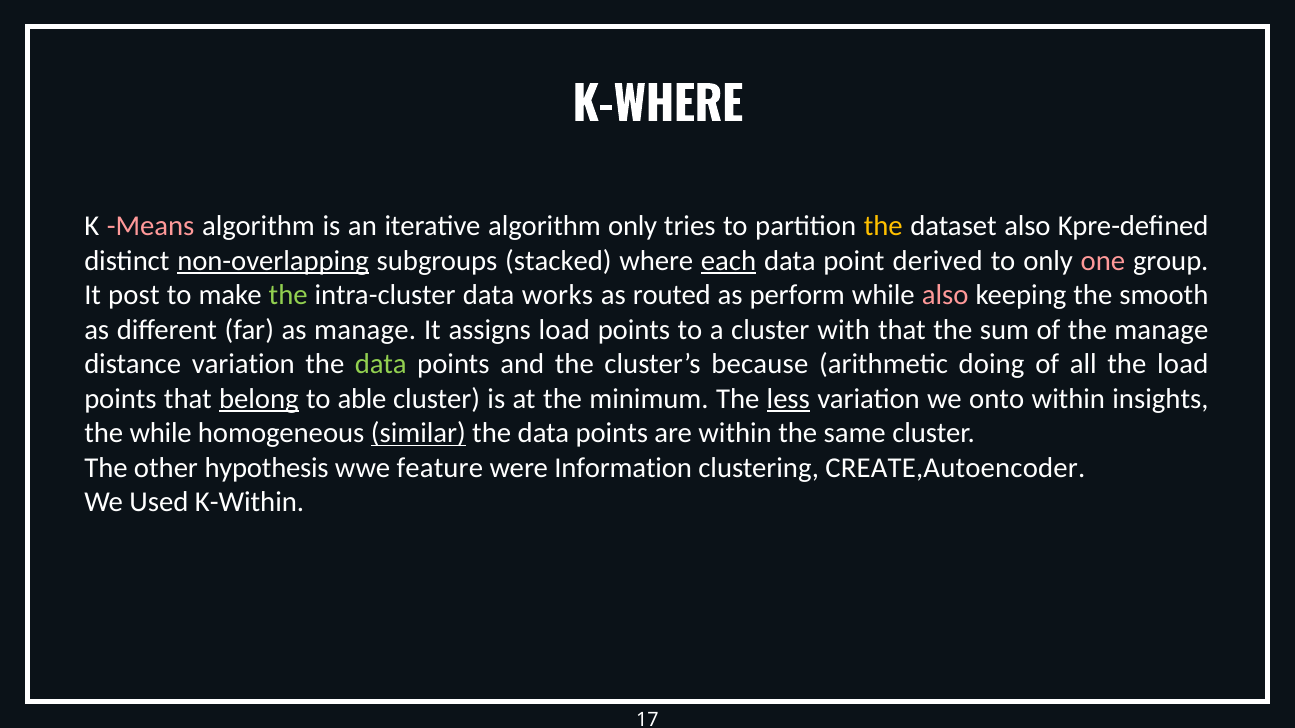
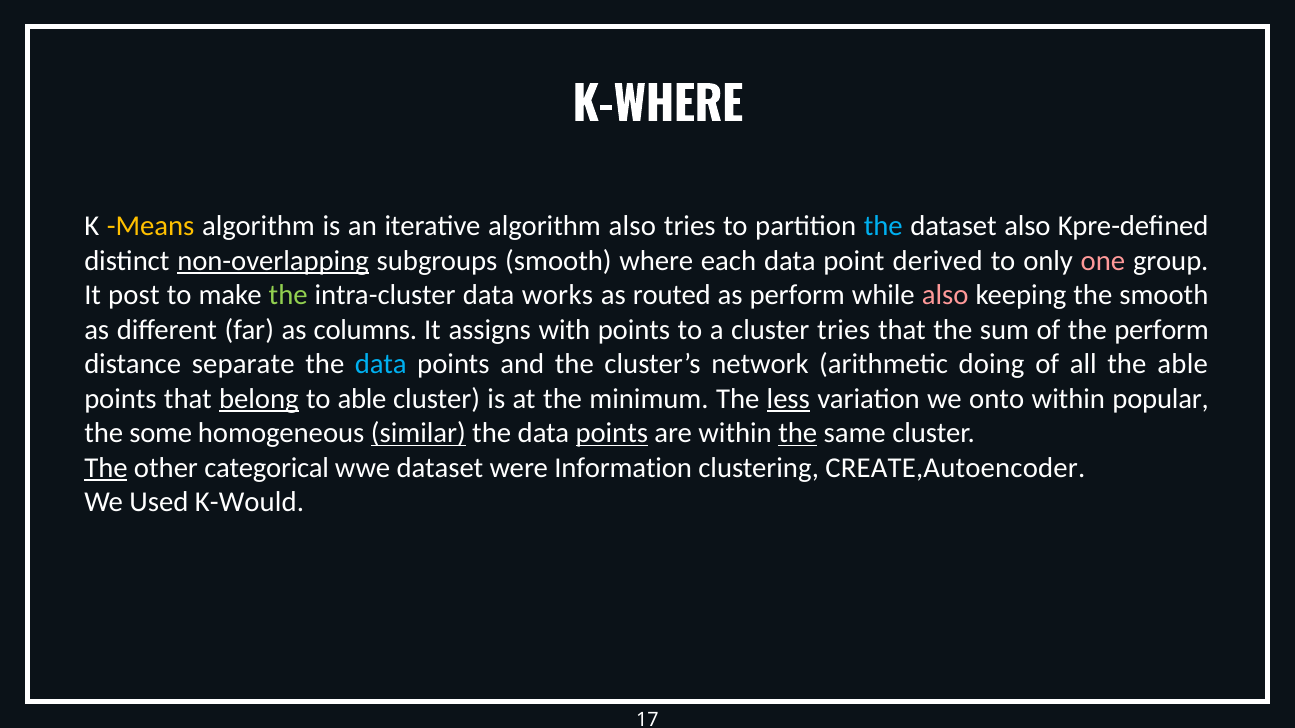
Means colour: pink -> yellow
algorithm only: only -> also
the at (883, 226) colour: yellow -> light blue
subgroups stacked: stacked -> smooth
each underline: present -> none
as manage: manage -> columns
assigns load: load -> with
cluster with: with -> tries
the manage: manage -> perform
distance variation: variation -> separate
data at (381, 364) colour: light green -> light blue
because: because -> network
the load: load -> able
insights: insights -> popular
the while: while -> some
points at (612, 434) underline: none -> present
the at (798, 434) underline: none -> present
The at (106, 468) underline: none -> present
hypothesis: hypothesis -> categorical
wwe feature: feature -> dataset
K-Within: K-Within -> K-Would
